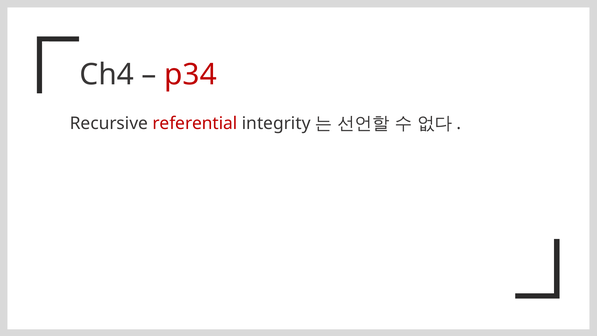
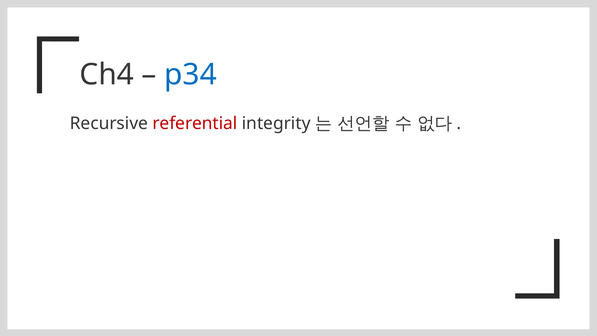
p34 colour: red -> blue
